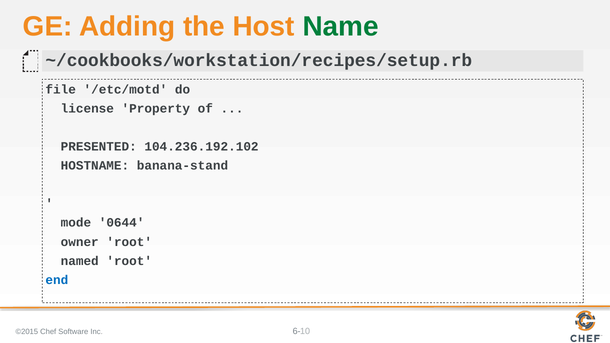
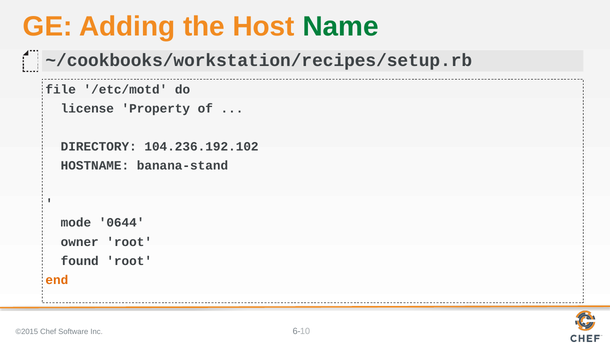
PRESENTED: PRESENTED -> DIRECTORY
named: named -> found
end colour: blue -> orange
